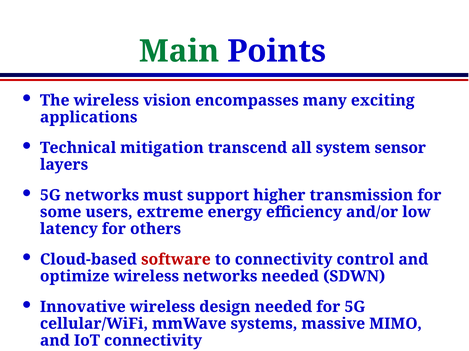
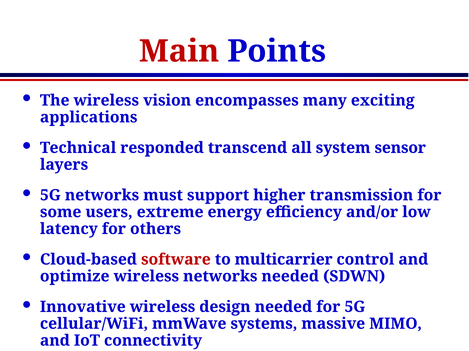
Main colour: green -> red
mitigation: mitigation -> responded
to connectivity: connectivity -> multicarrier
